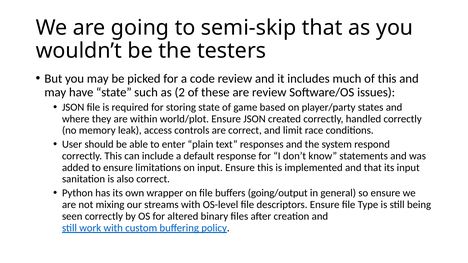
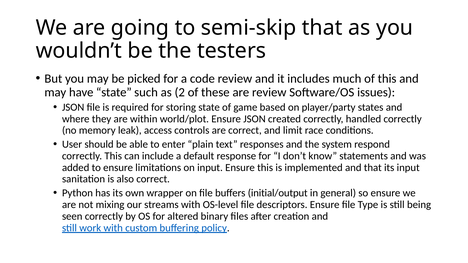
going/output: going/output -> initial/output
